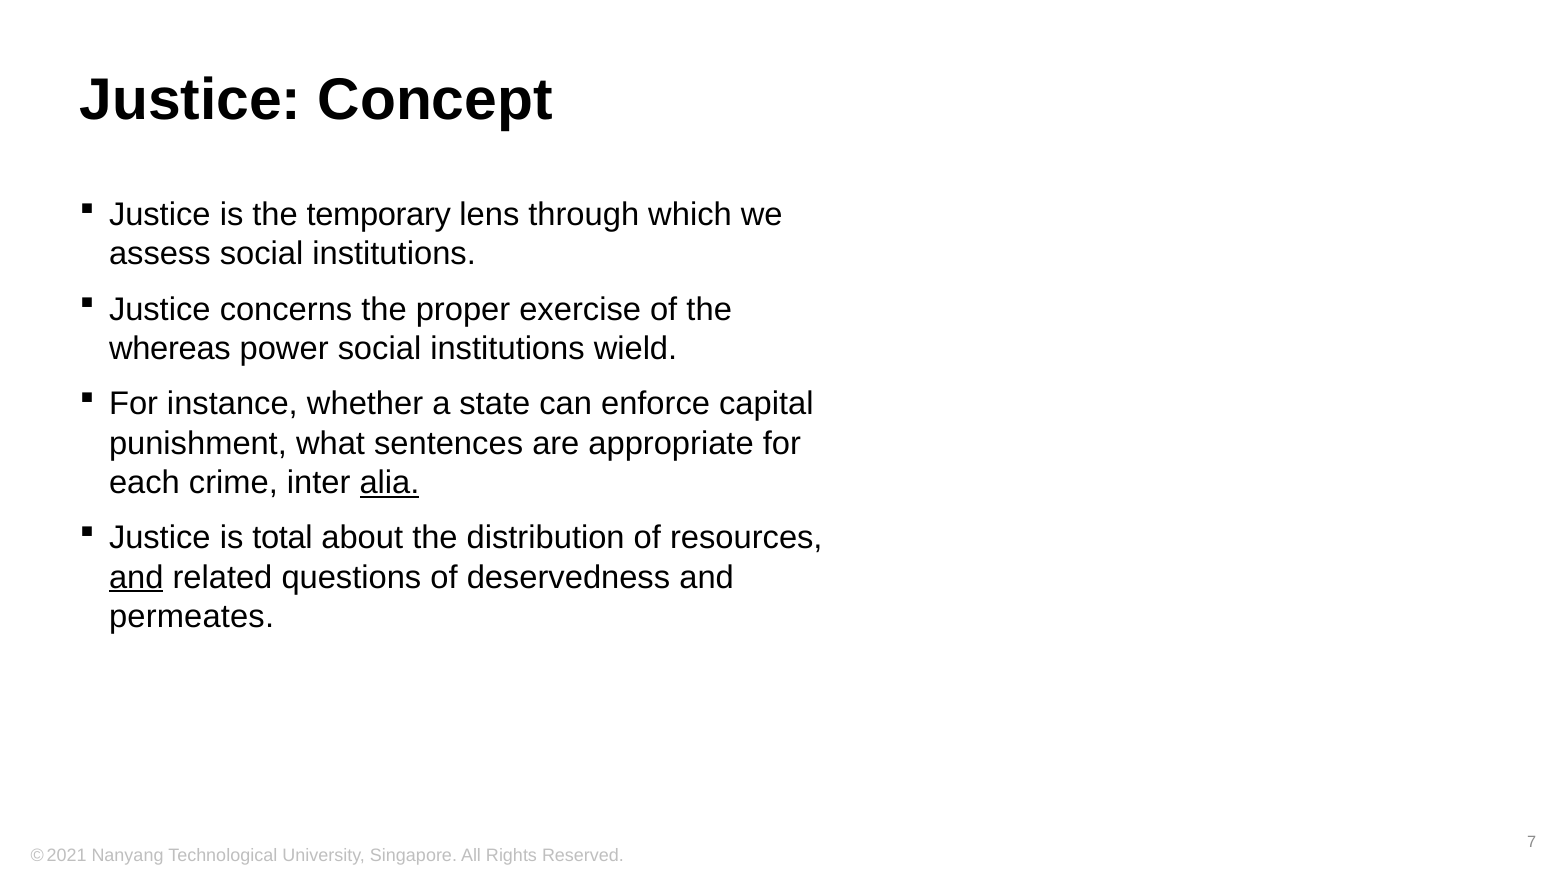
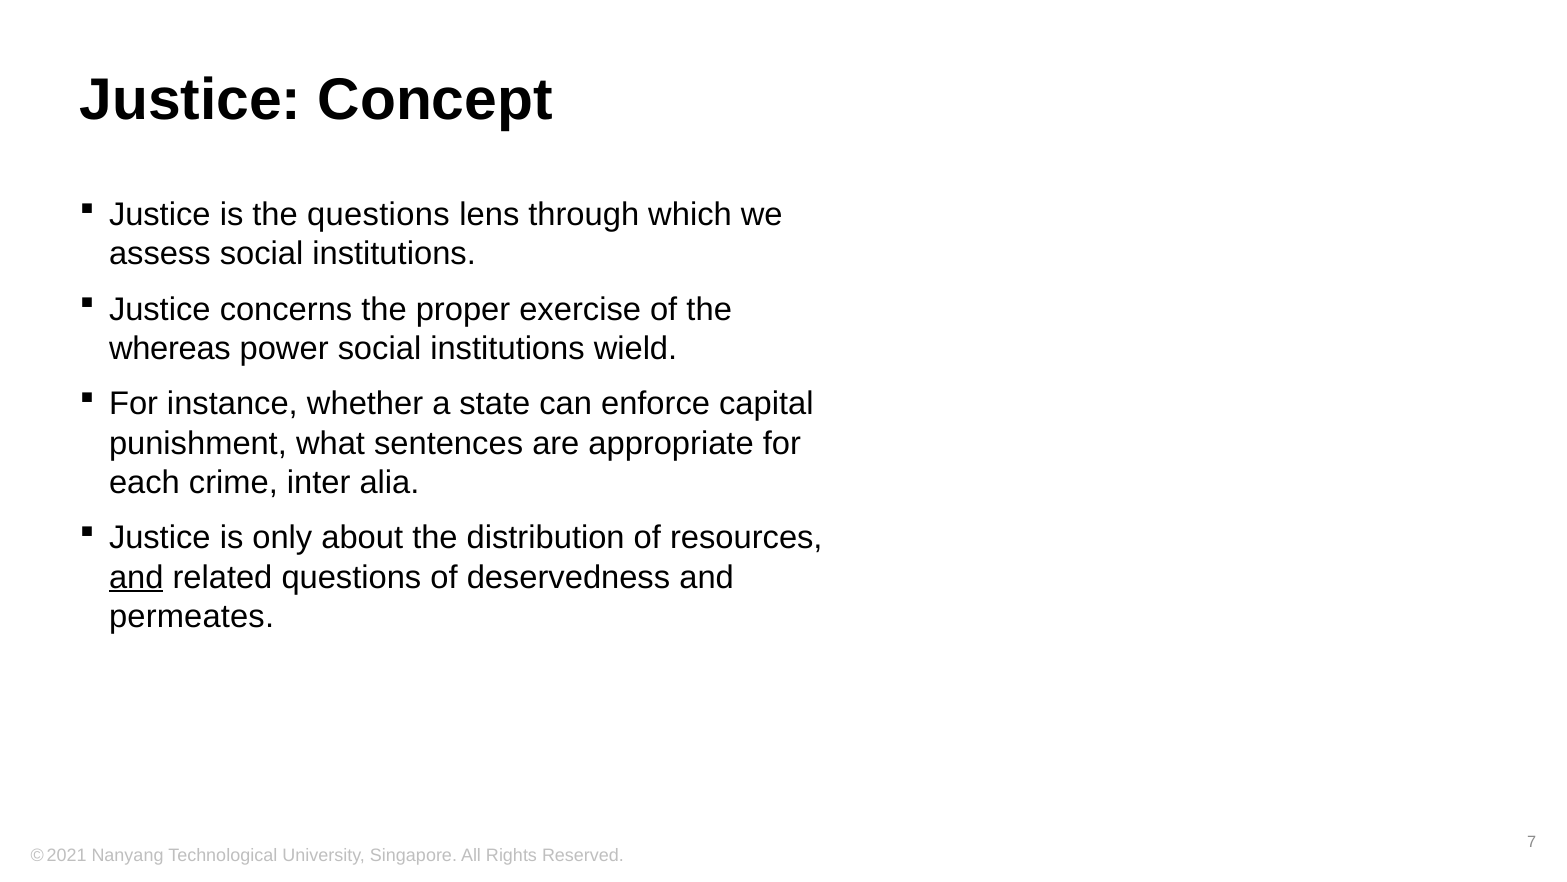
the temporary: temporary -> questions
alia underline: present -> none
total: total -> only
